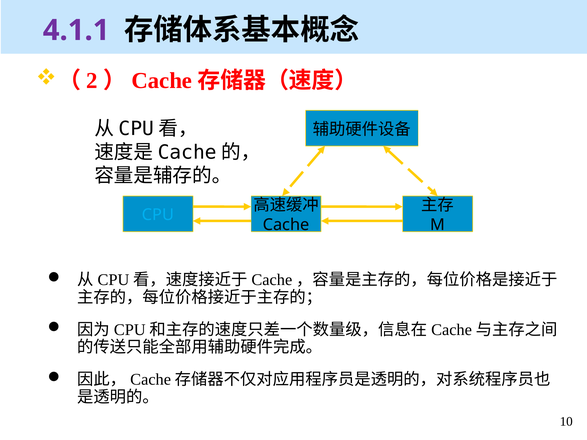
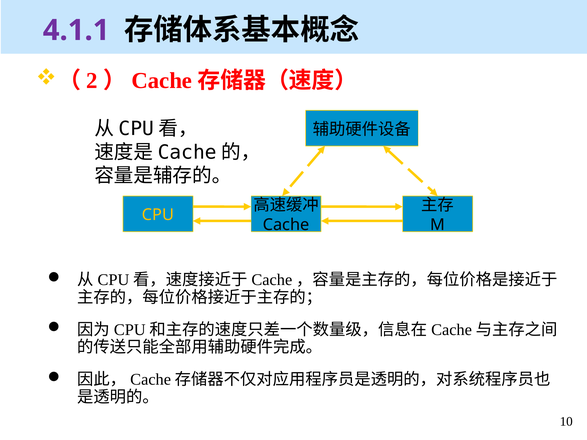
CPU colour: light blue -> yellow
